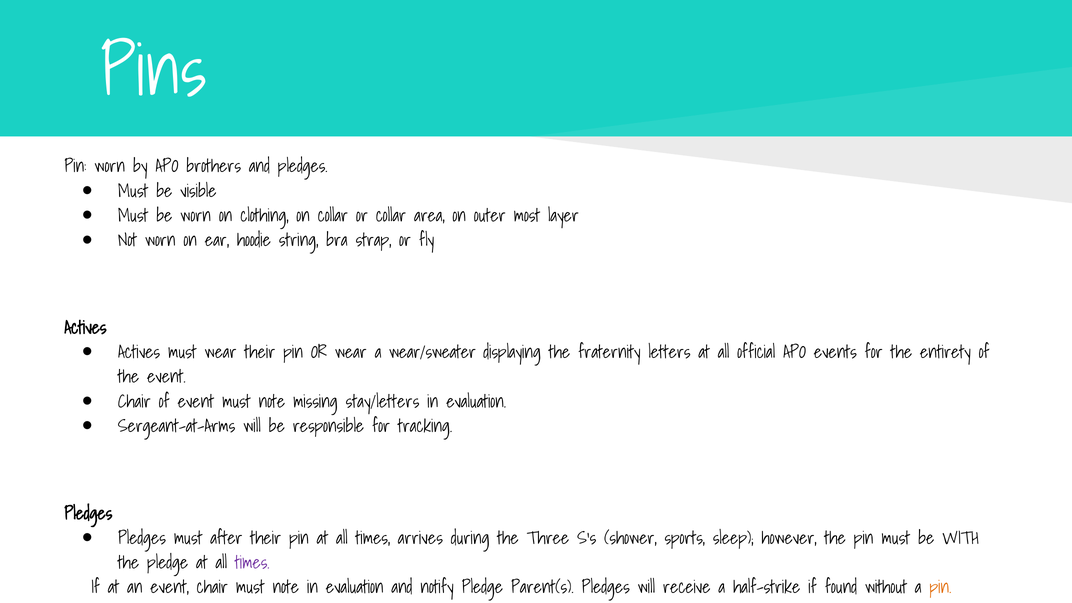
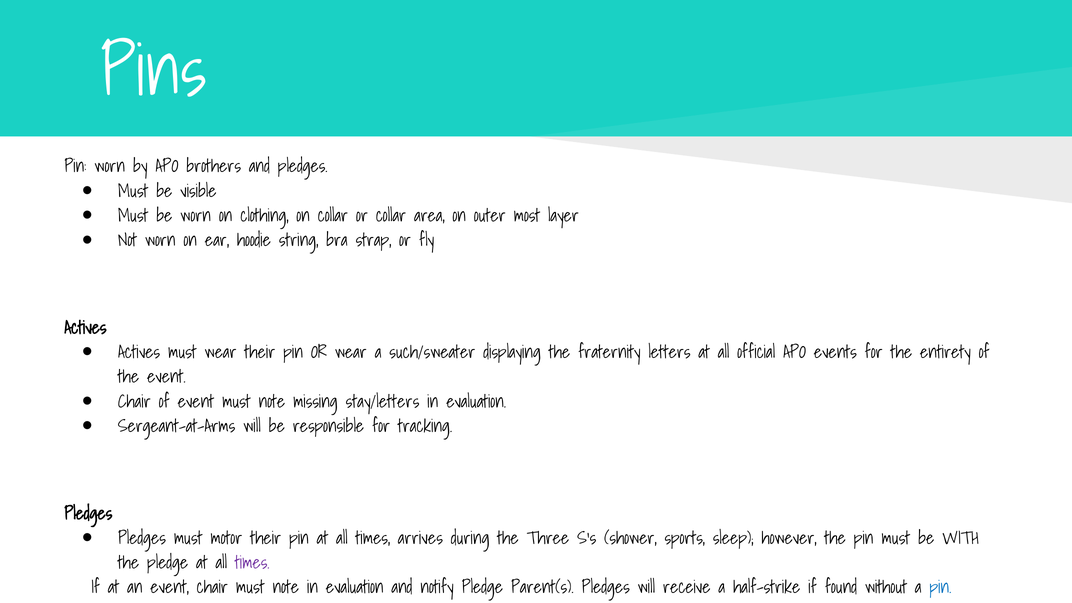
wear/sweater: wear/sweater -> such/sweater
after: after -> motor
pin at (941, 587) colour: orange -> blue
